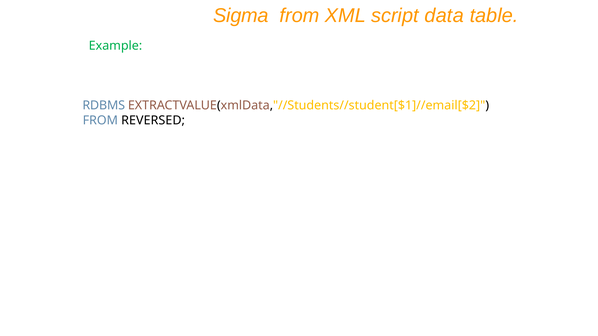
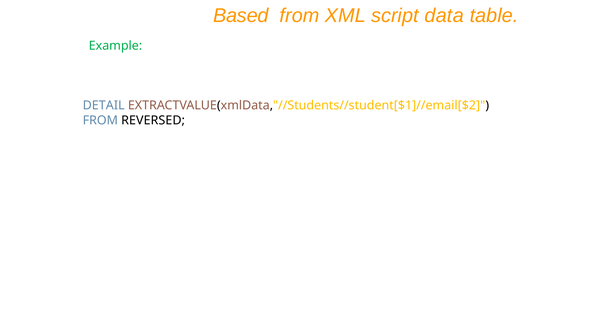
Sigma: Sigma -> Based
RDBMS: RDBMS -> DETAIL
